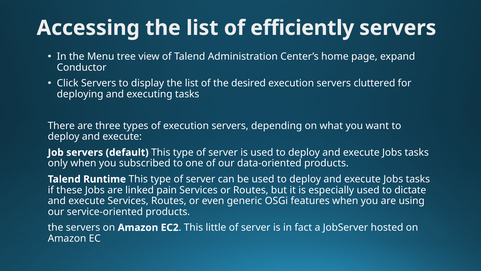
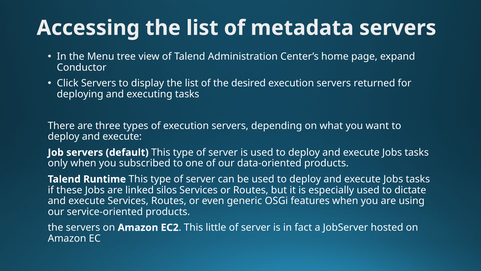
efficiently: efficiently -> metadata
cluttered: cluttered -> returned
pain: pain -> silos
